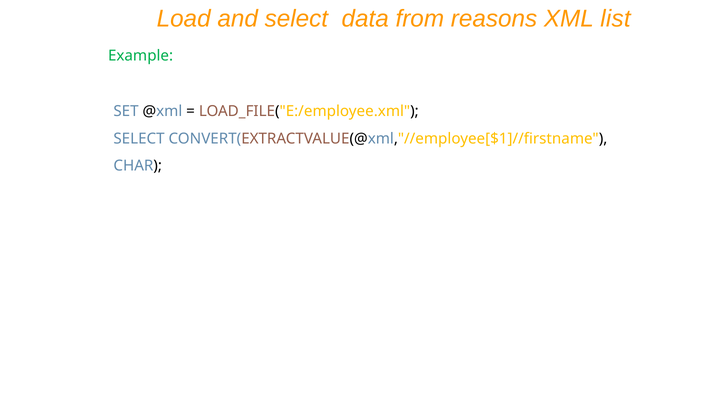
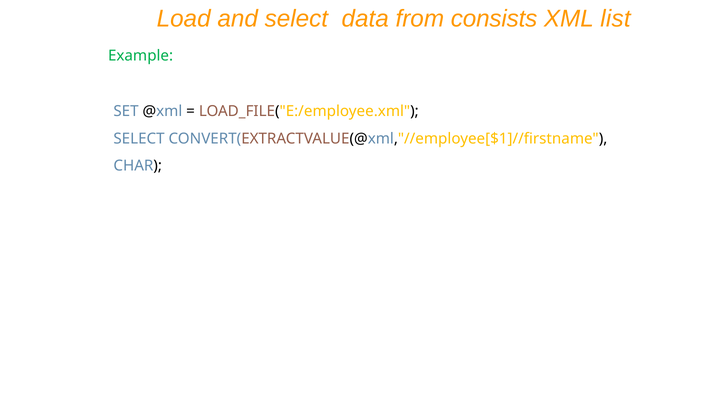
reasons: reasons -> consists
